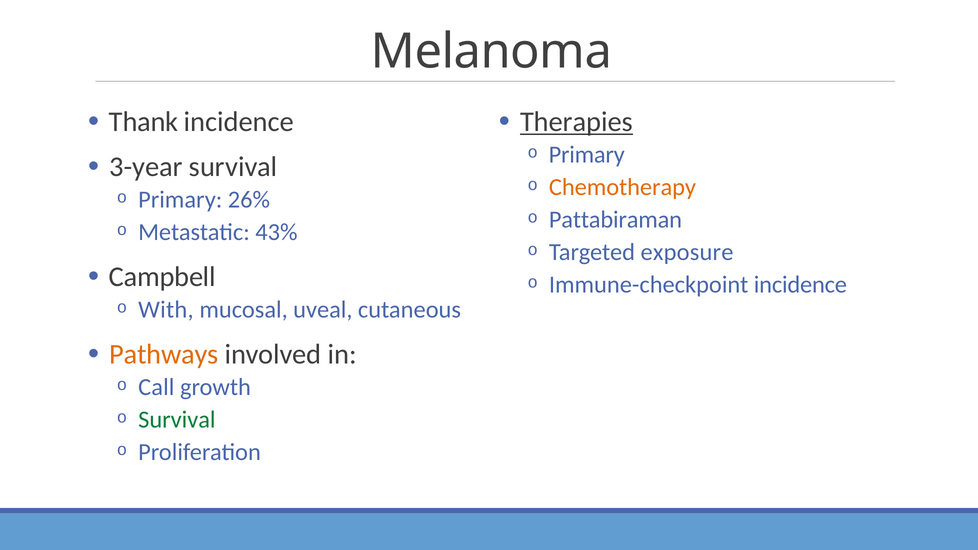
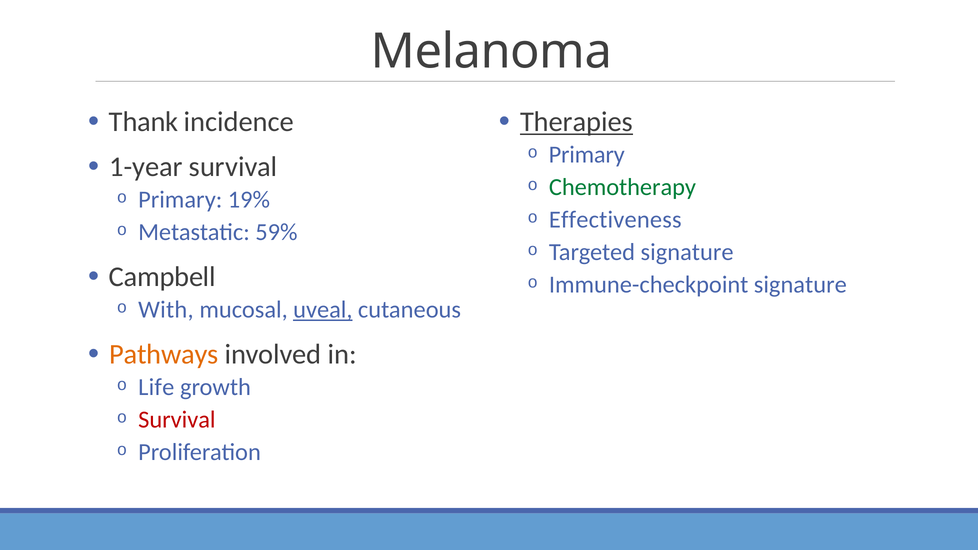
3-year: 3-year -> 1-year
Chemotherapy colour: orange -> green
26%: 26% -> 19%
Pattabiraman: Pattabiraman -> Effectiveness
43%: 43% -> 59%
Targeted exposure: exposure -> signature
Immune-checkpoint incidence: incidence -> signature
uveal underline: none -> present
Call: Call -> Life
Survival at (177, 420) colour: green -> red
